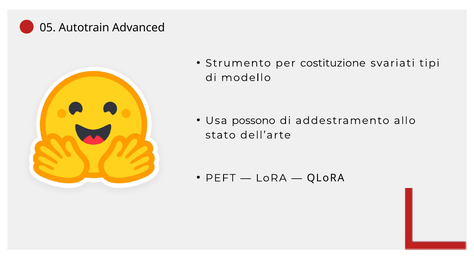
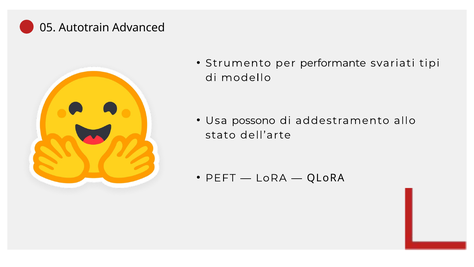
costituzione: costituzione -> performante
